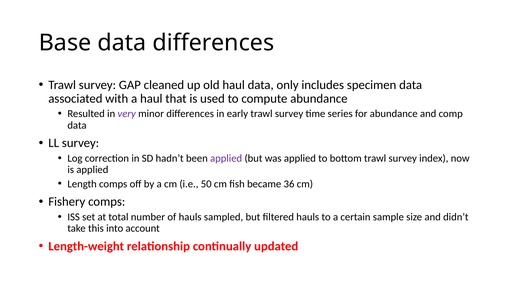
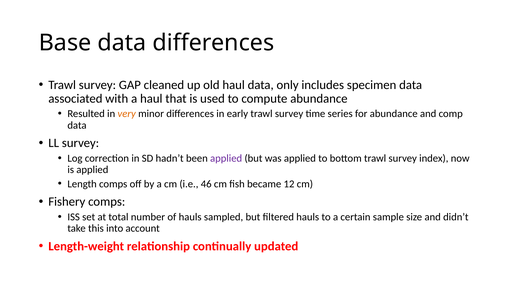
very colour: purple -> orange
50: 50 -> 46
36: 36 -> 12
